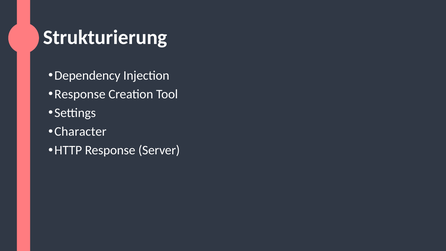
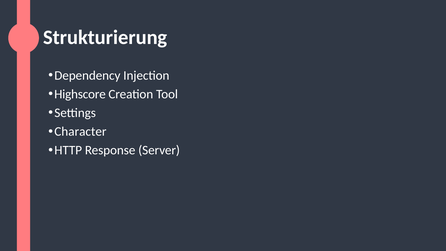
Response at (80, 94): Response -> Highscore
